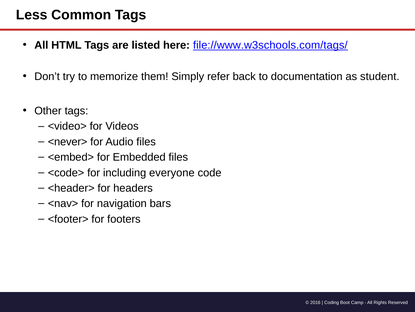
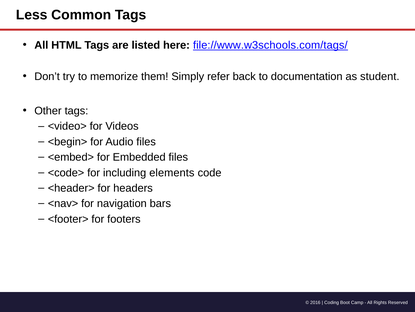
<never>: <never> -> <begin>
everyone: everyone -> elements
